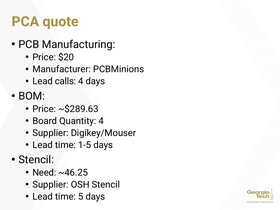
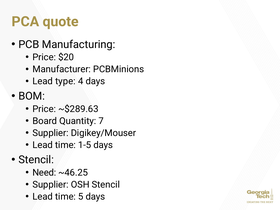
calls: calls -> type
Quantity 4: 4 -> 7
